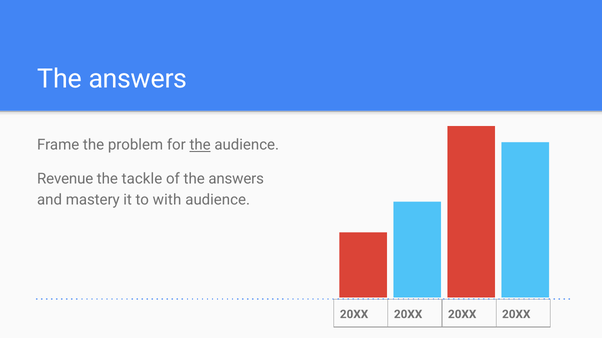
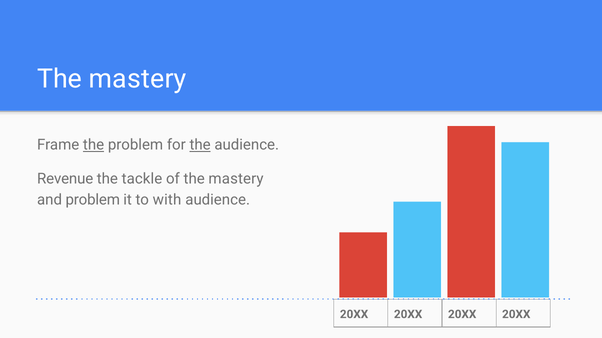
answers at (138, 79): answers -> mastery
the at (94, 145) underline: none -> present
of the answers: answers -> mastery
and mastery: mastery -> problem
